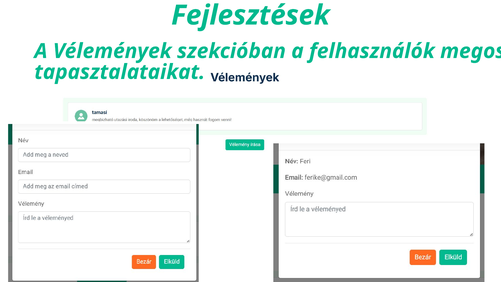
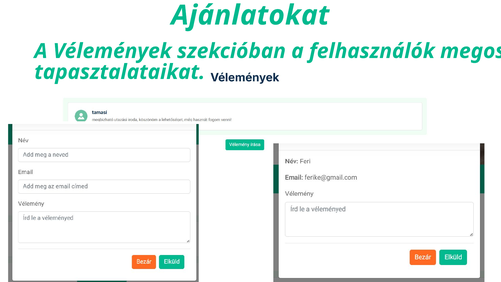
Fejlesztések: Fejlesztések -> Ajánlatokat
